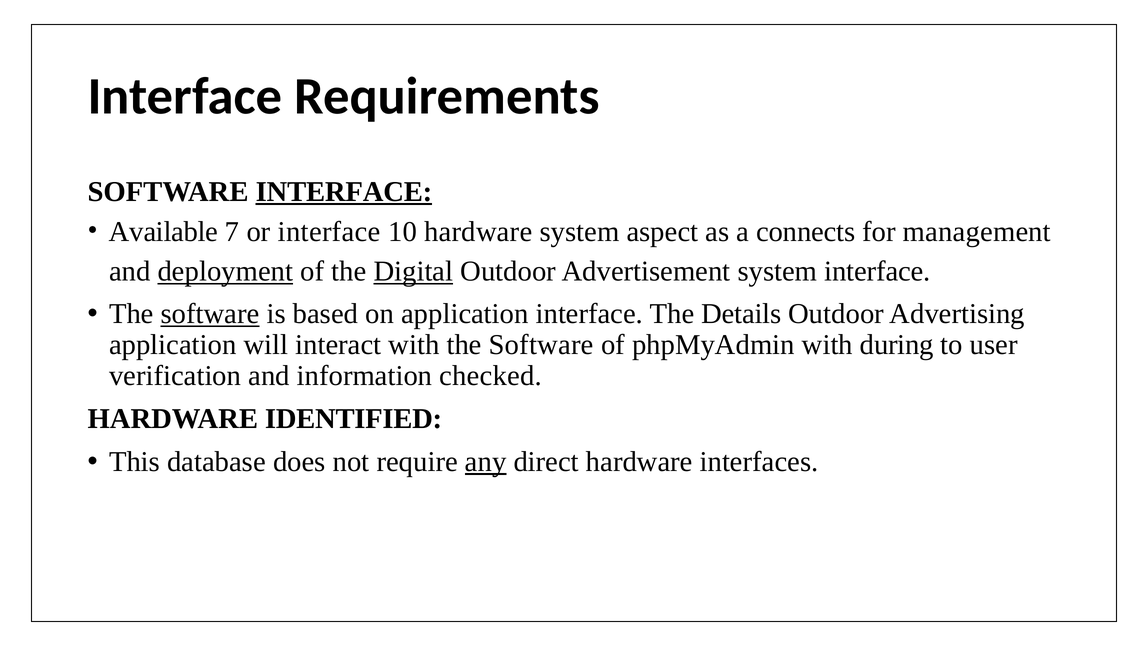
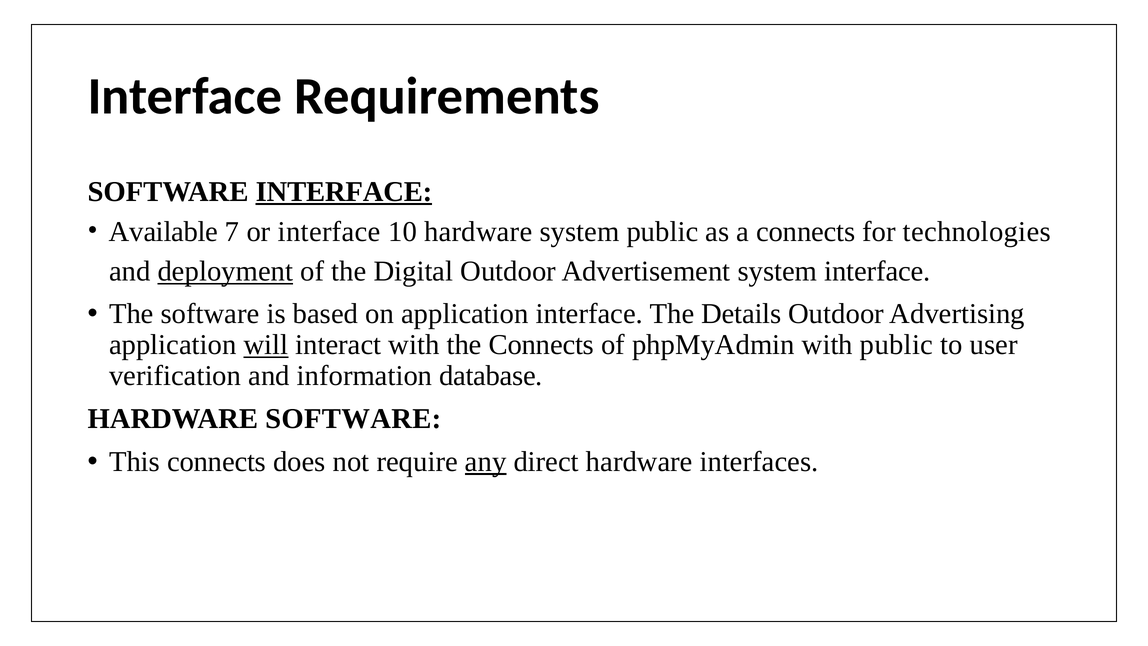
system aspect: aspect -> public
management: management -> technologies
Digital underline: present -> none
software at (210, 314) underline: present -> none
will underline: none -> present
with the Software: Software -> Connects
with during: during -> public
checked: checked -> database
HARDWARE IDENTIFIED: IDENTIFIED -> SOFTWARE
This database: database -> connects
